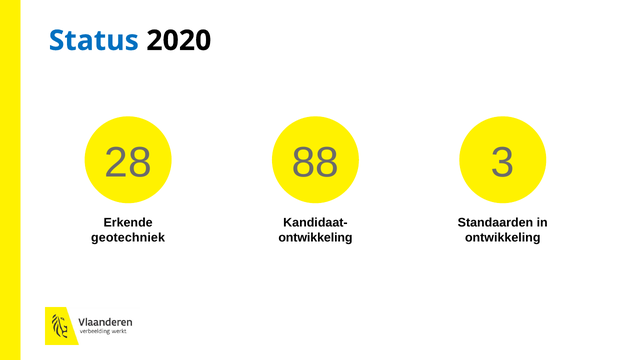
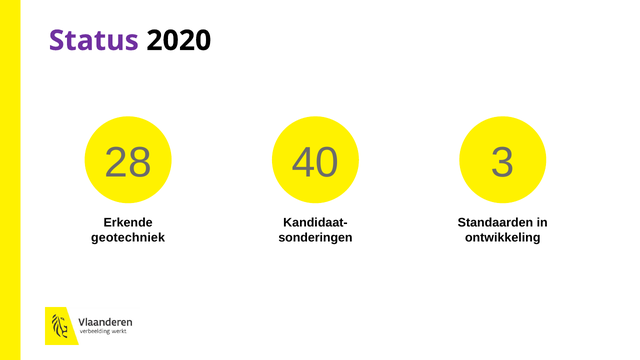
Status colour: blue -> purple
88: 88 -> 40
ontwikkeling at (315, 237): ontwikkeling -> sonderingen
